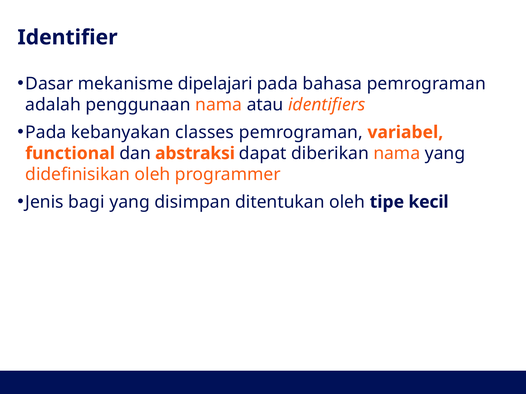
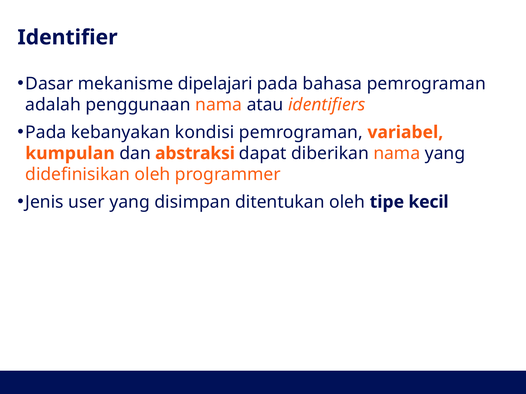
classes: classes -> kondisi
functional: functional -> kumpulan
bagi: bagi -> user
